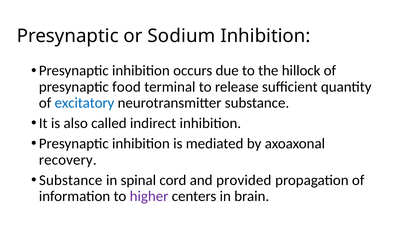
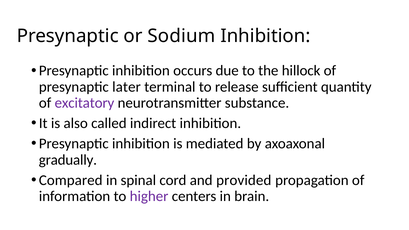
food: food -> later
excitatory colour: blue -> purple
recovery: recovery -> gradually
Substance at (71, 180): Substance -> Compared
